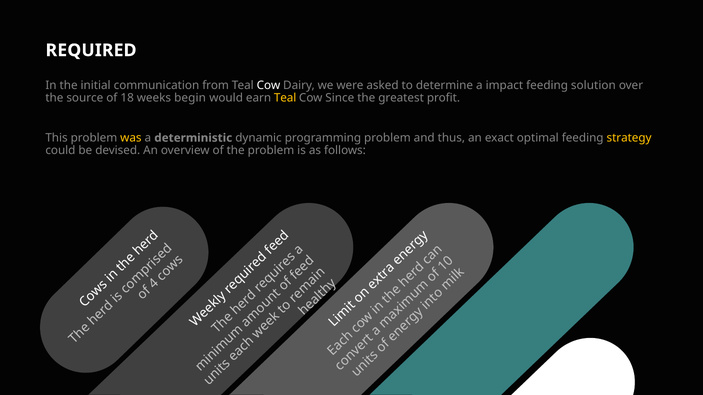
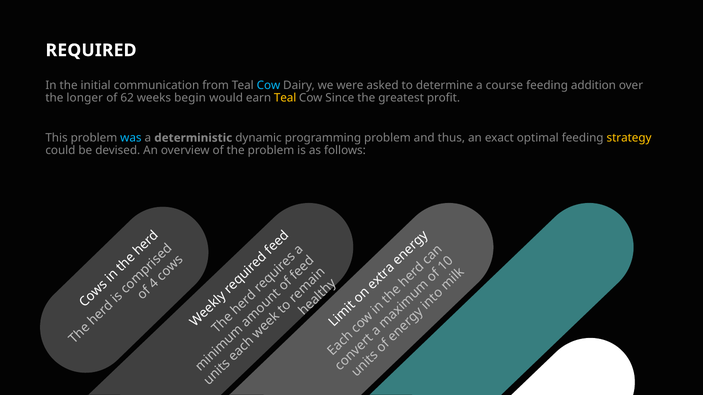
Cow at (268, 85) colour: white -> light blue
impact: impact -> course
solution: solution -> addition
source: source -> longer
18: 18 -> 62
was colour: yellow -> light blue
